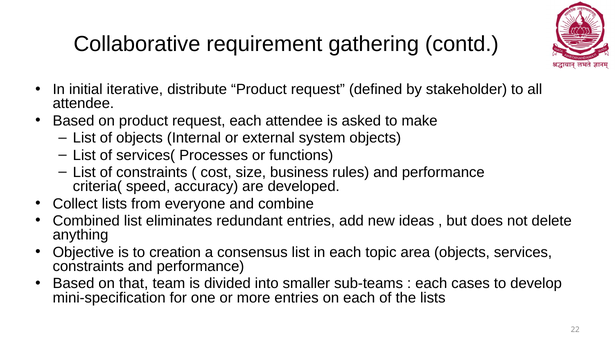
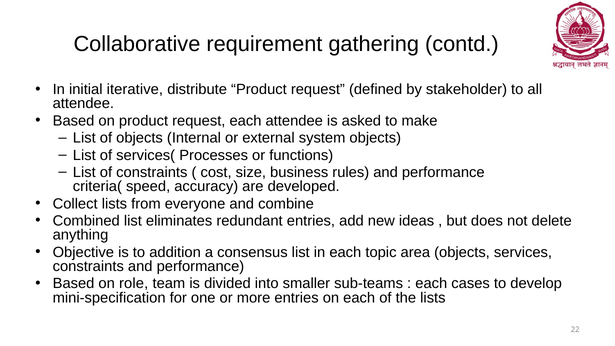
creation: creation -> addition
that: that -> role
